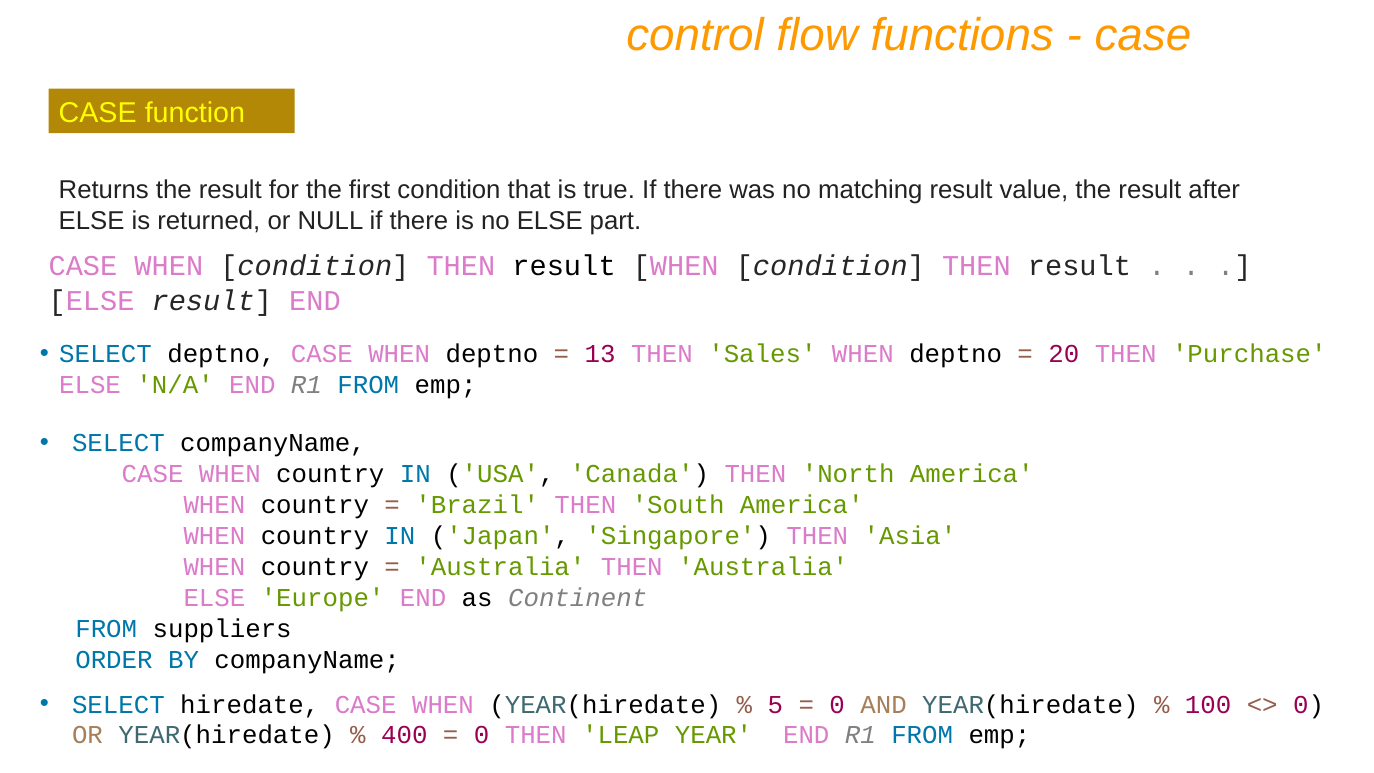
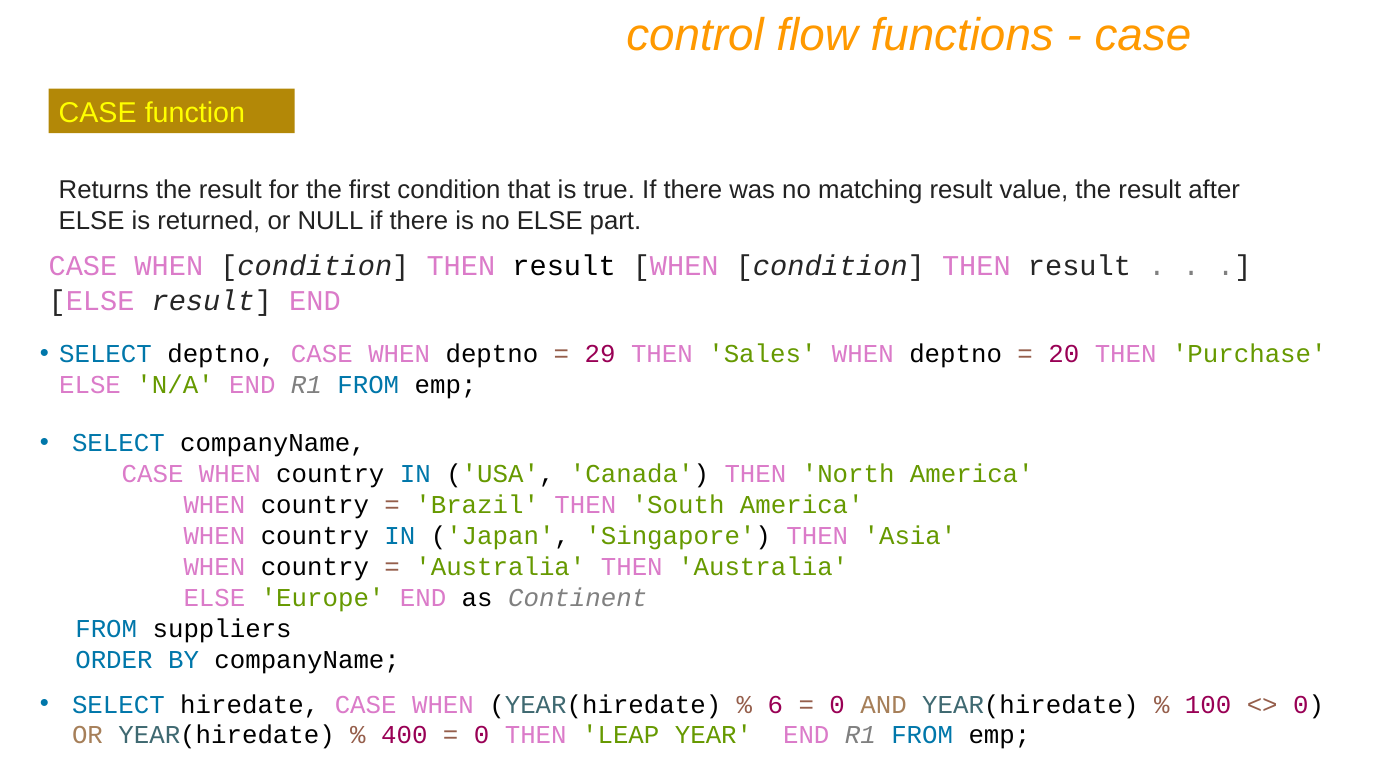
13: 13 -> 29
5: 5 -> 6
